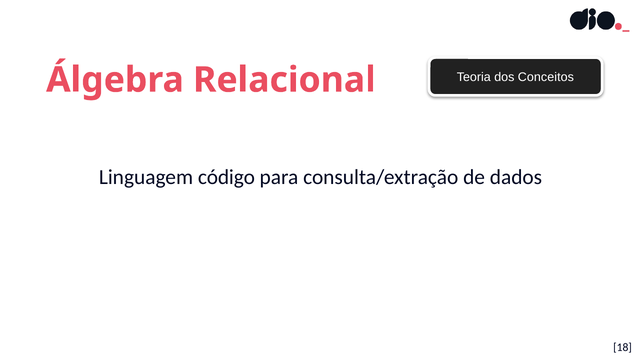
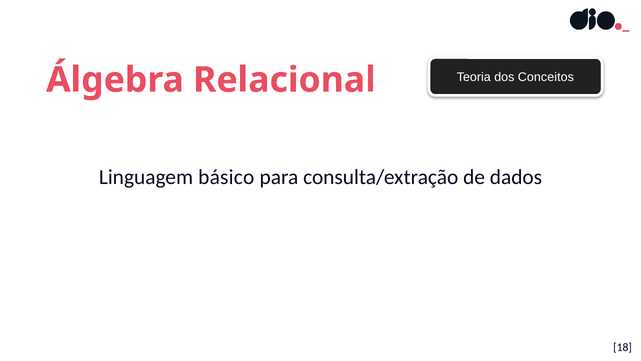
código: código -> básico
